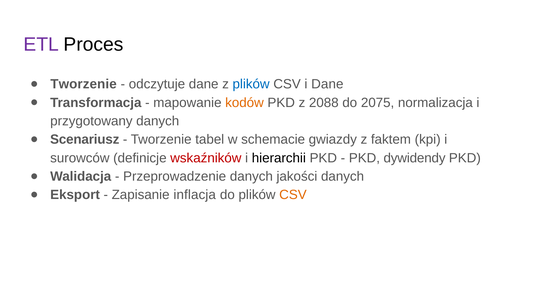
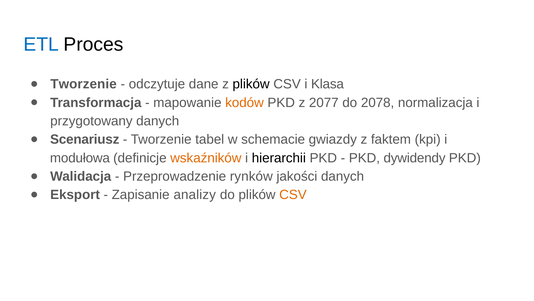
ETL colour: purple -> blue
plików at (251, 84) colour: blue -> black
i Dane: Dane -> Klasa
2088: 2088 -> 2077
2075: 2075 -> 2078
surowców: surowców -> modułowa
wskaźników colour: red -> orange
Przeprowadzenie danych: danych -> rynków
inflacja: inflacja -> analizy
